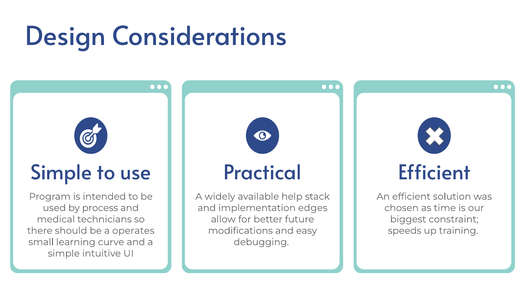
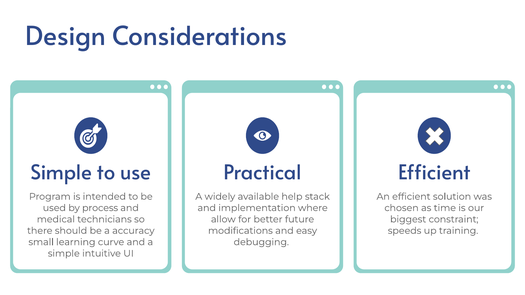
edges: edges -> where
operates: operates -> accuracy
